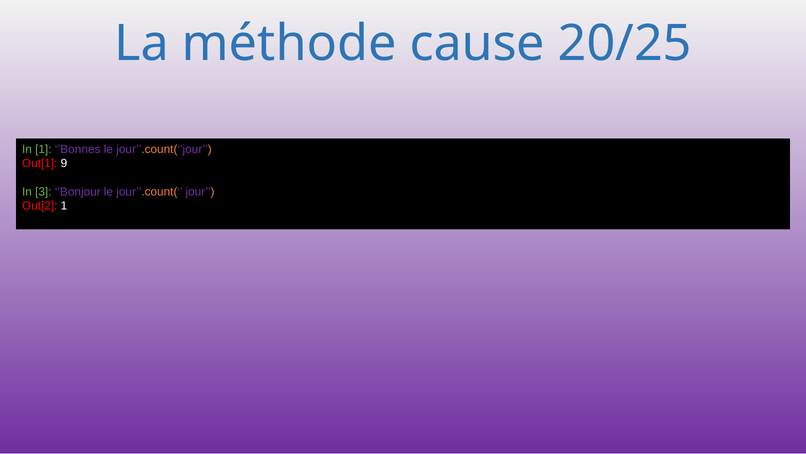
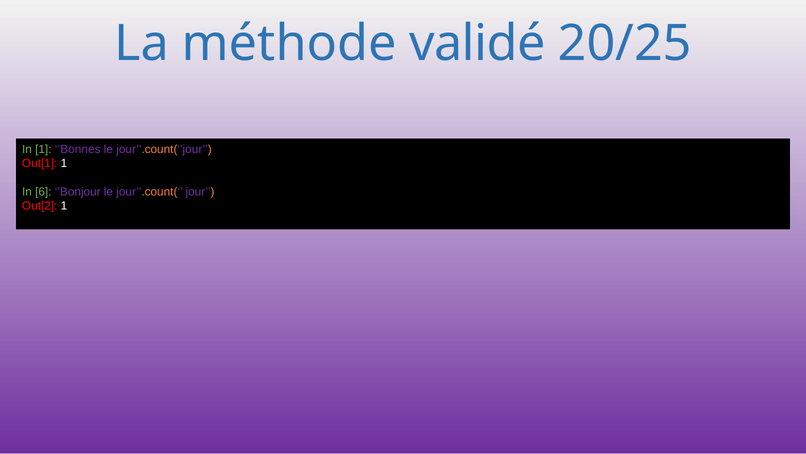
cause: cause -> validé
Out[1 9: 9 -> 1
3: 3 -> 6
